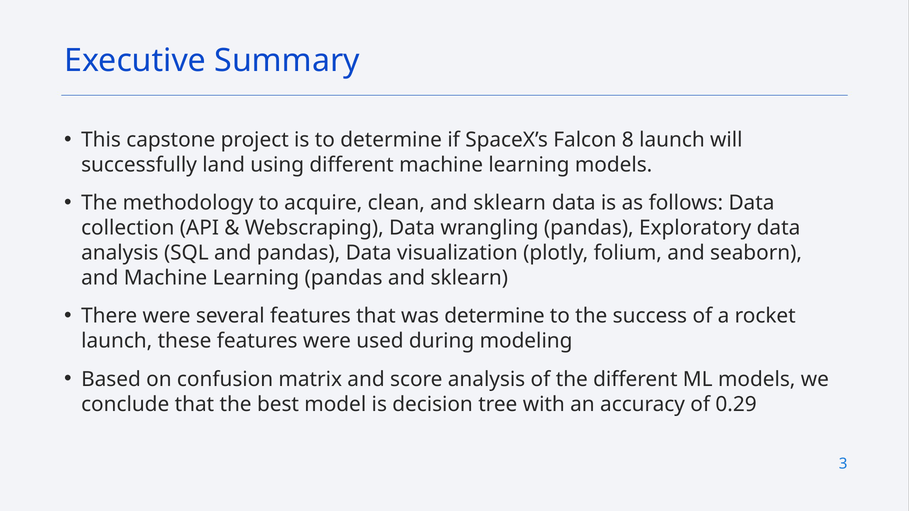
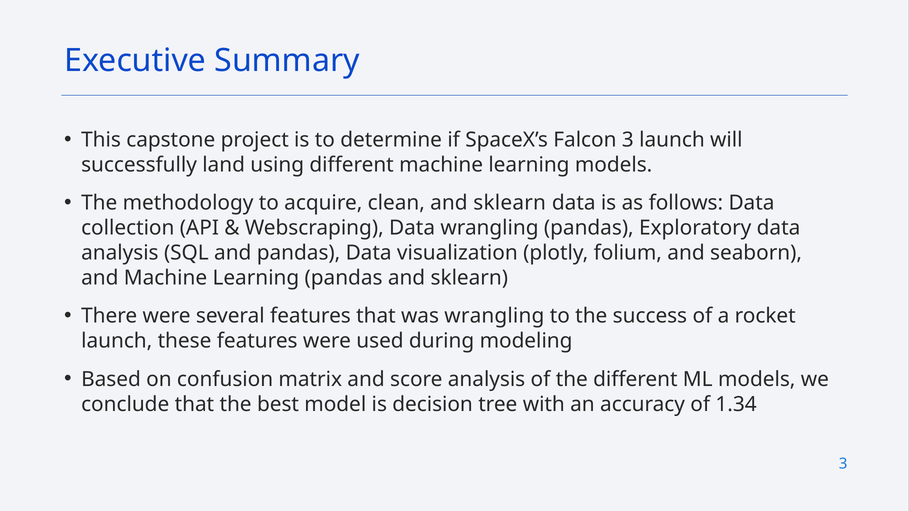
Falcon 8: 8 -> 3
was determine: determine -> wrangling
0.29: 0.29 -> 1.34
